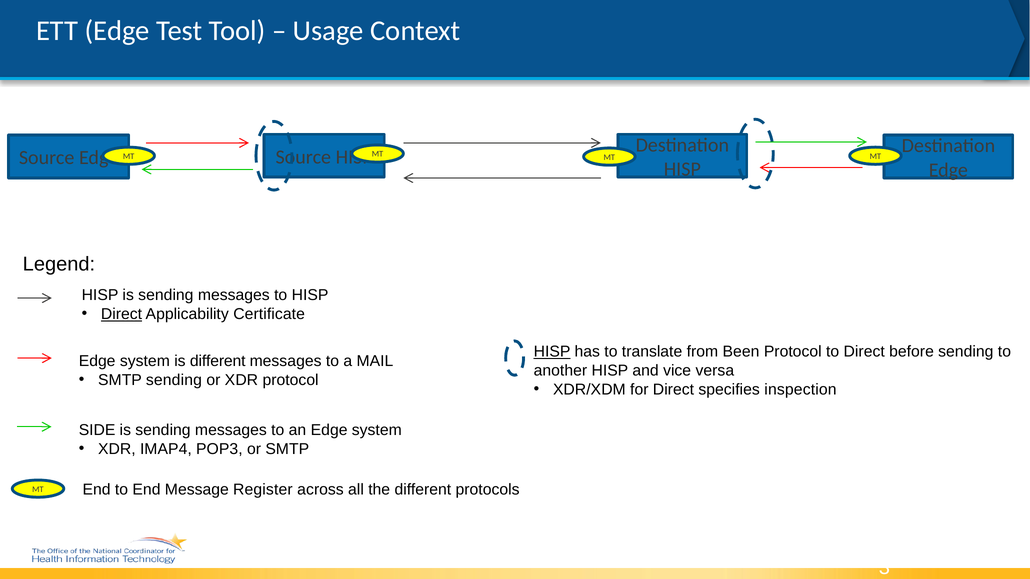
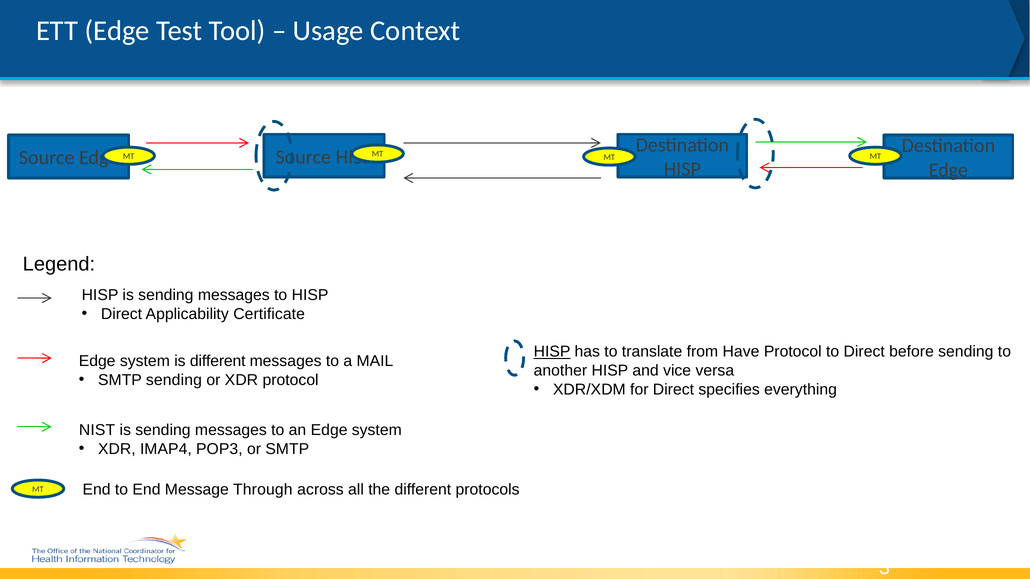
Direct at (122, 314) underline: present -> none
Been: Been -> Have
inspection: inspection -> everything
SIDE: SIDE -> NIST
Register: Register -> Through
